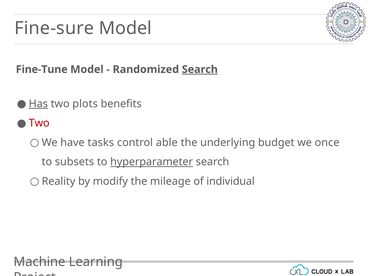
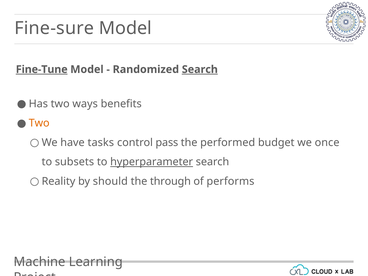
Fine-Tune underline: none -> present
Has underline: present -> none
plots: plots -> ways
Two at (39, 123) colour: red -> orange
able: able -> pass
underlying: underlying -> performed
modify: modify -> should
mileage: mileage -> through
individual: individual -> performs
